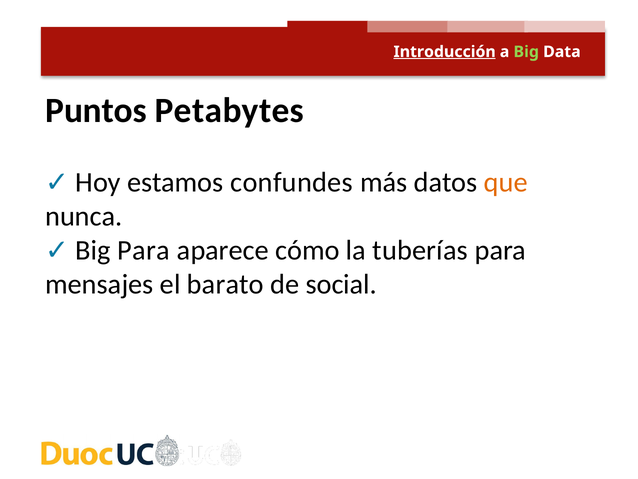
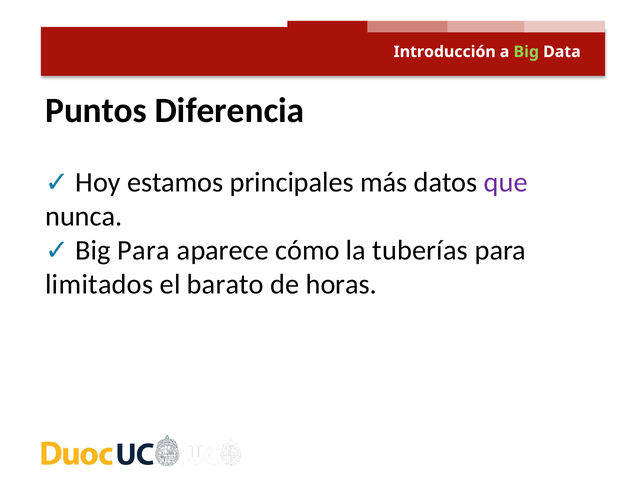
Introducción underline: present -> none
Petabytes: Petabytes -> Diferencia
confundes: confundes -> principales
que colour: orange -> purple
mensajes: mensajes -> limitados
social: social -> horas
